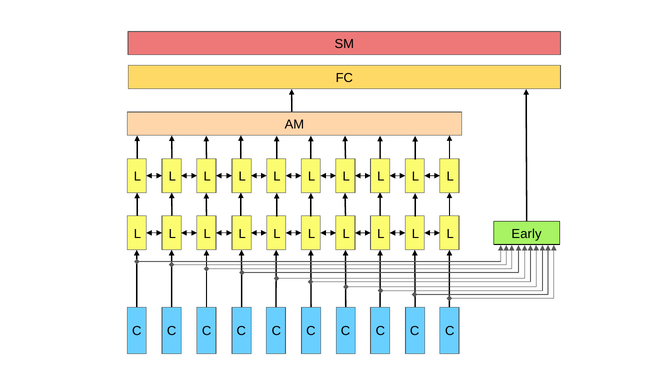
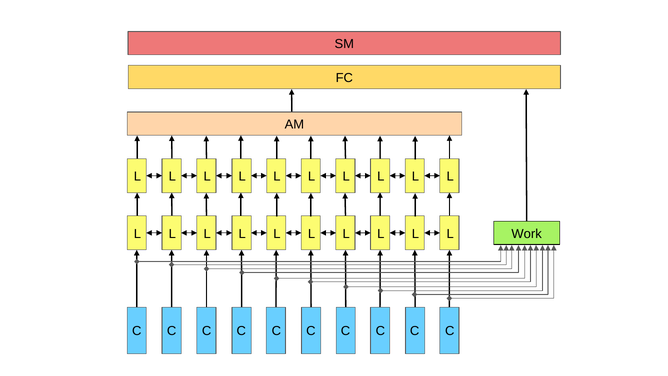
Early: Early -> Work
